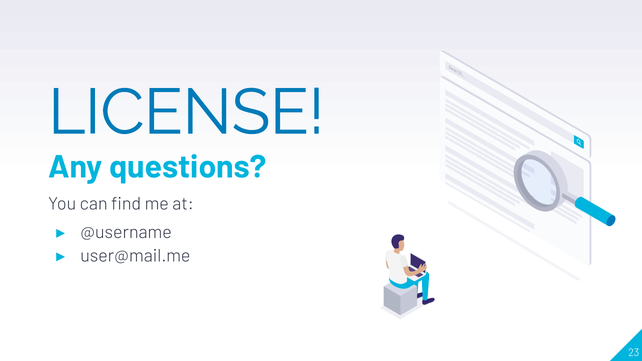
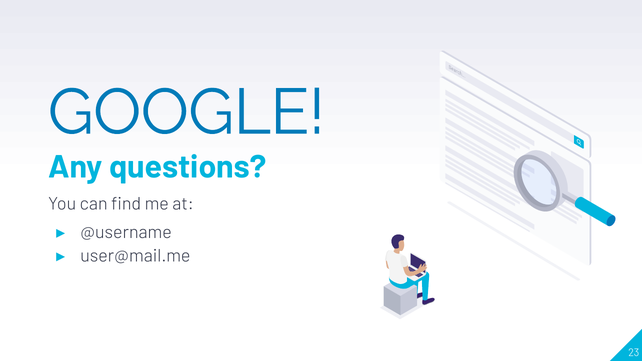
LICENSE: LICENSE -> GOOGLE
